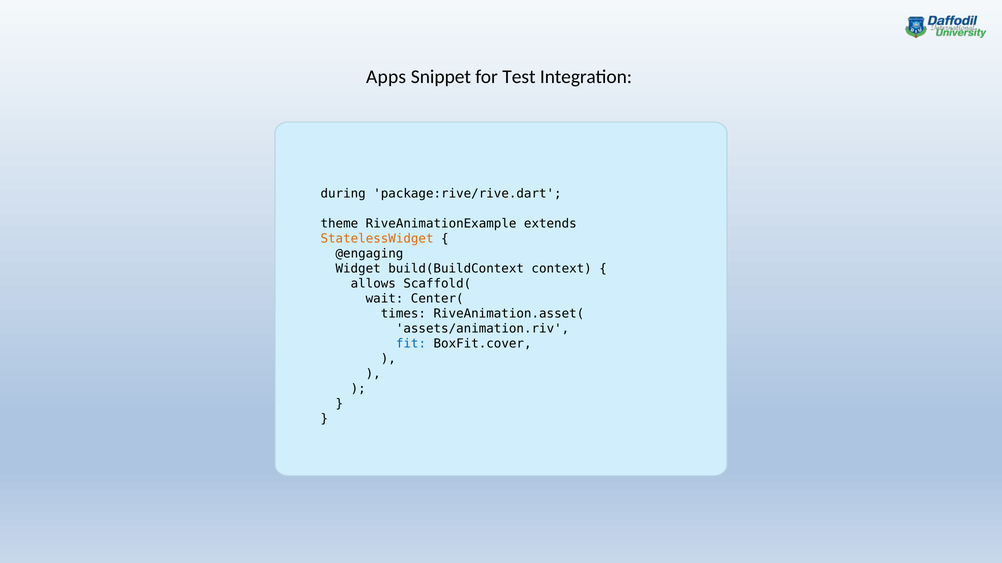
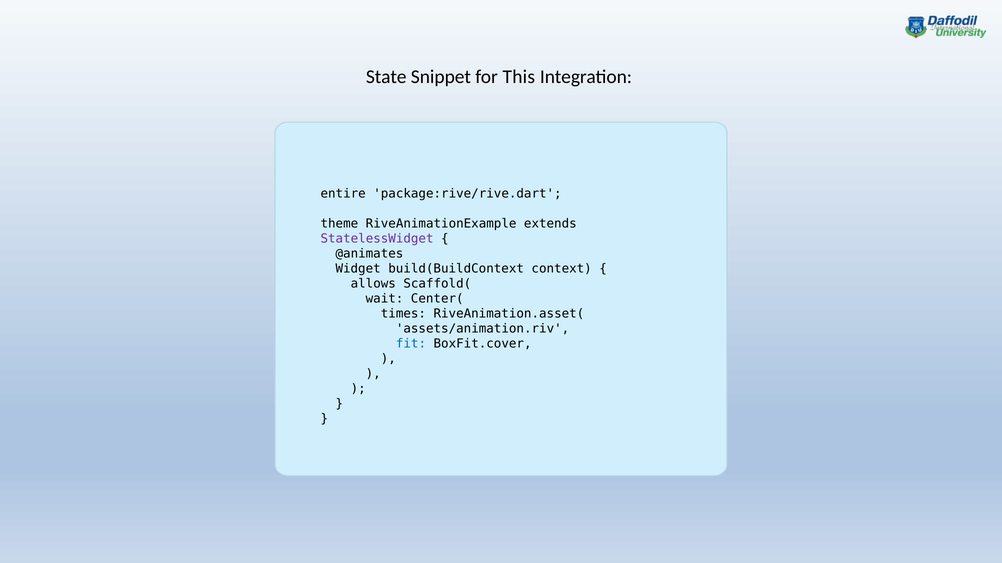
Apps: Apps -> State
Test: Test -> This
during: during -> entire
StatelessWidget colour: orange -> purple
@engaging: @engaging -> @animates
